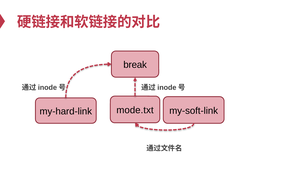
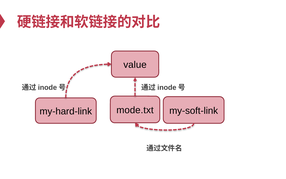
break: break -> value
